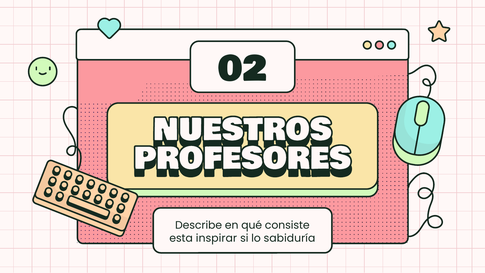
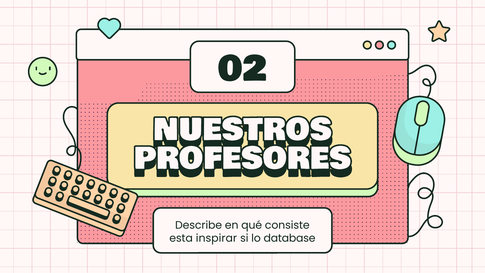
sabiduría: sabiduría -> database
